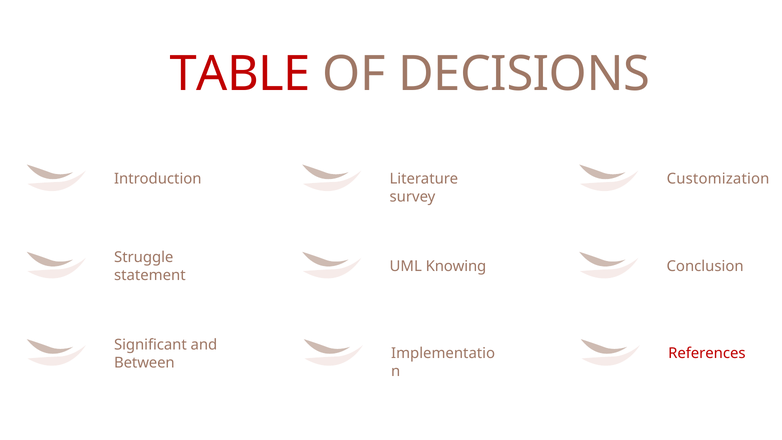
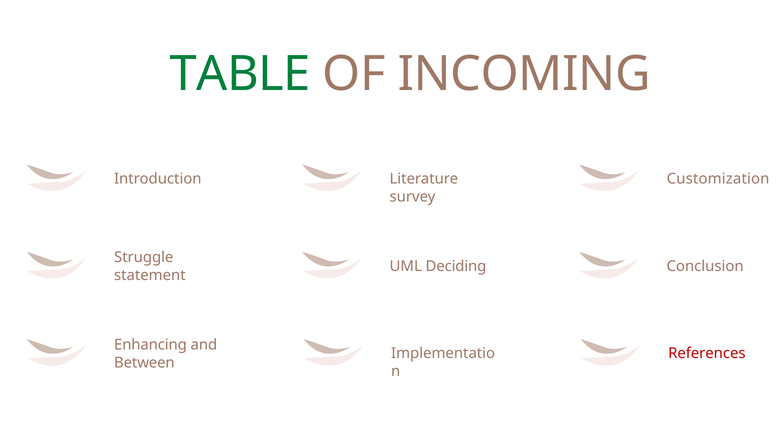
TABLE colour: red -> green
DECISIONS: DECISIONS -> INCOMING
Knowing: Knowing -> Deciding
Significant: Significant -> Enhancing
